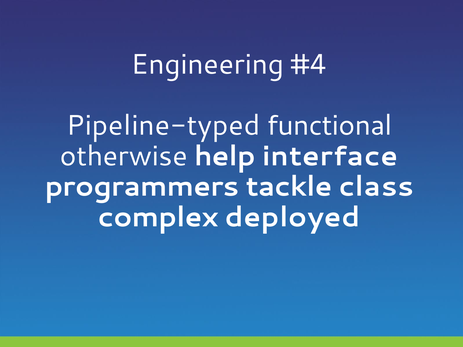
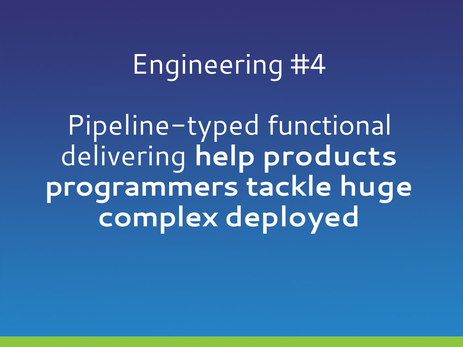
otherwise: otherwise -> delivering
interface: interface -> products
class: class -> huge
